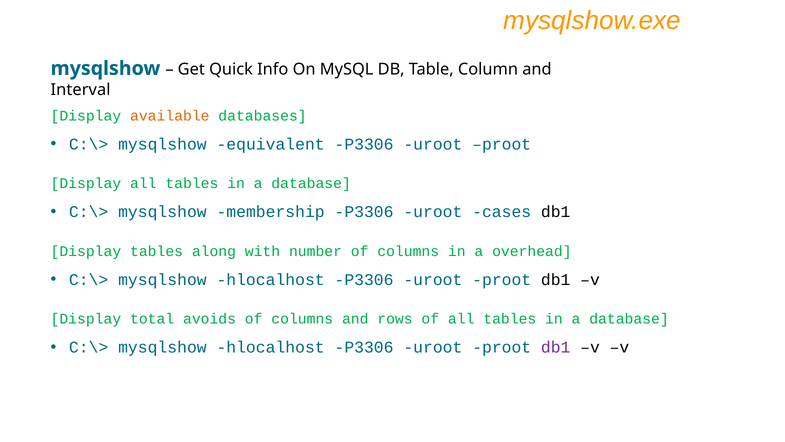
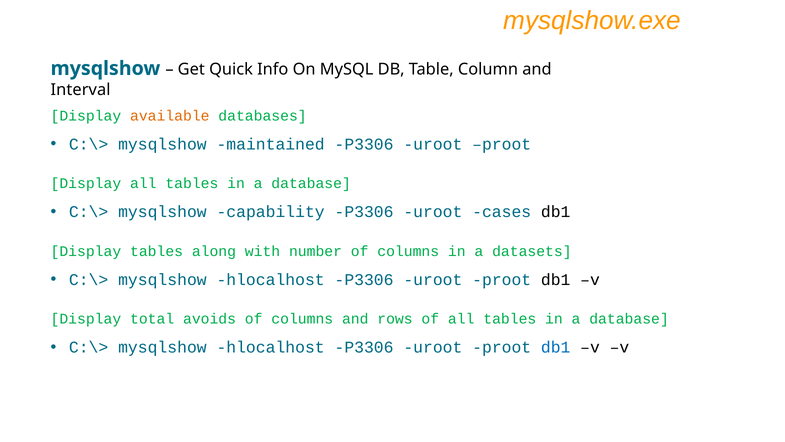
equivalent: equivalent -> maintained
membership: membership -> capability
overhead: overhead -> datasets
db1 at (556, 347) colour: purple -> blue
